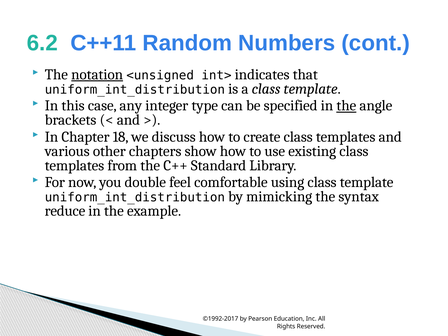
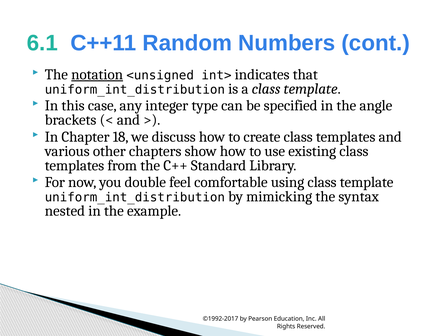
6.2: 6.2 -> 6.1
the at (346, 106) underline: present -> none
reduce: reduce -> nested
